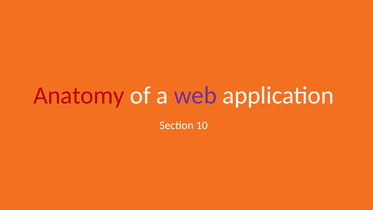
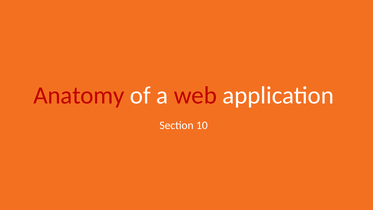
web colour: purple -> red
